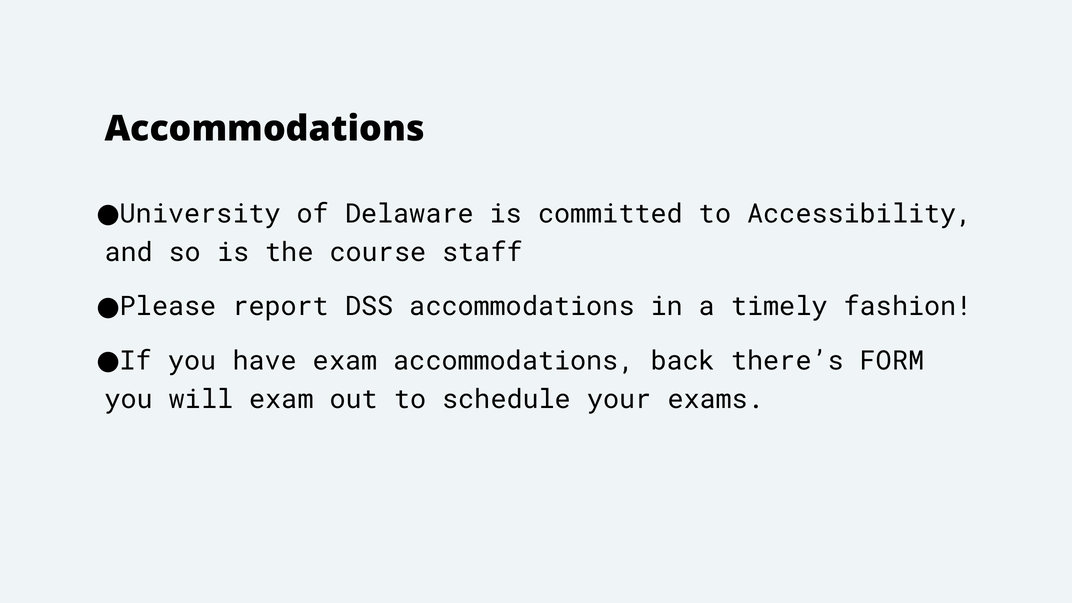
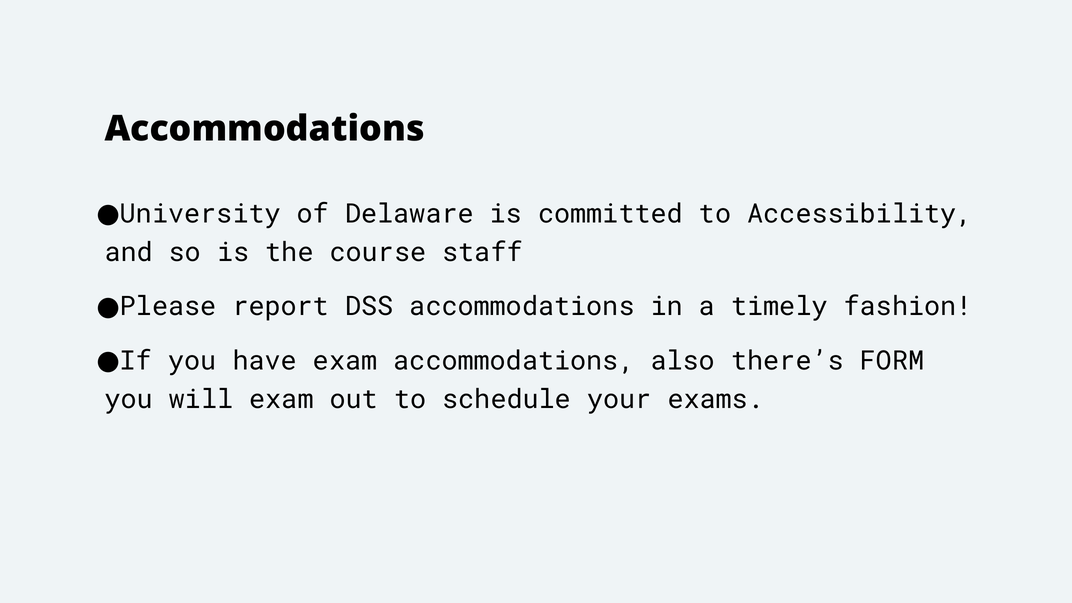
back: back -> also
